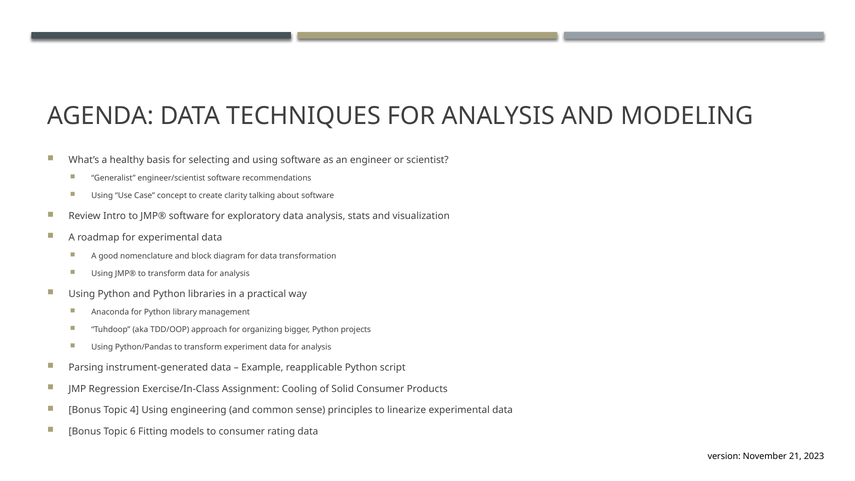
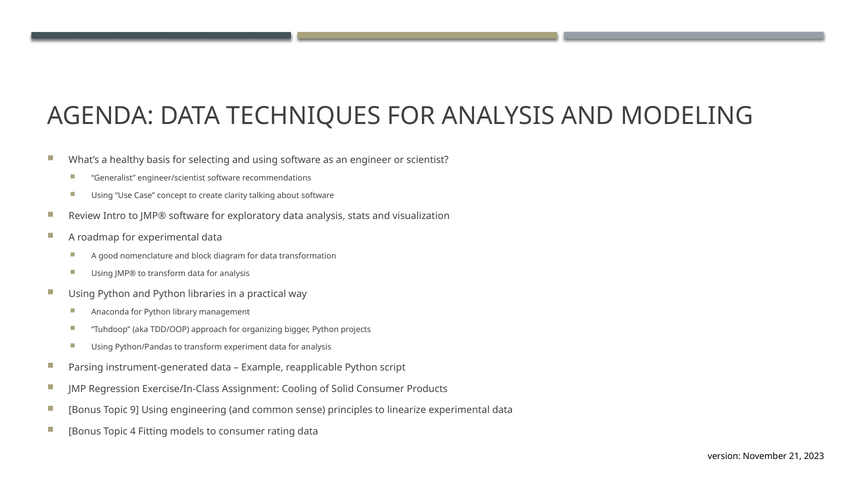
4: 4 -> 9
6: 6 -> 4
